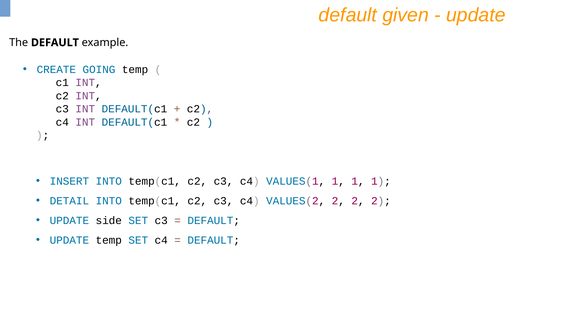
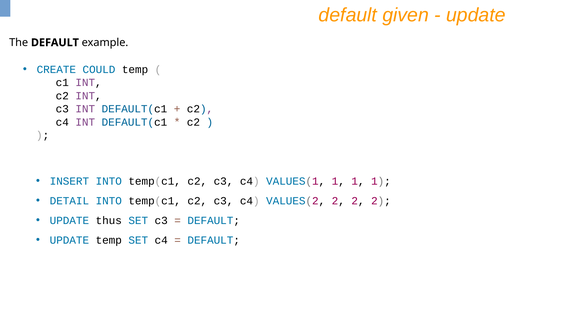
GOING: GOING -> COULD
side: side -> thus
